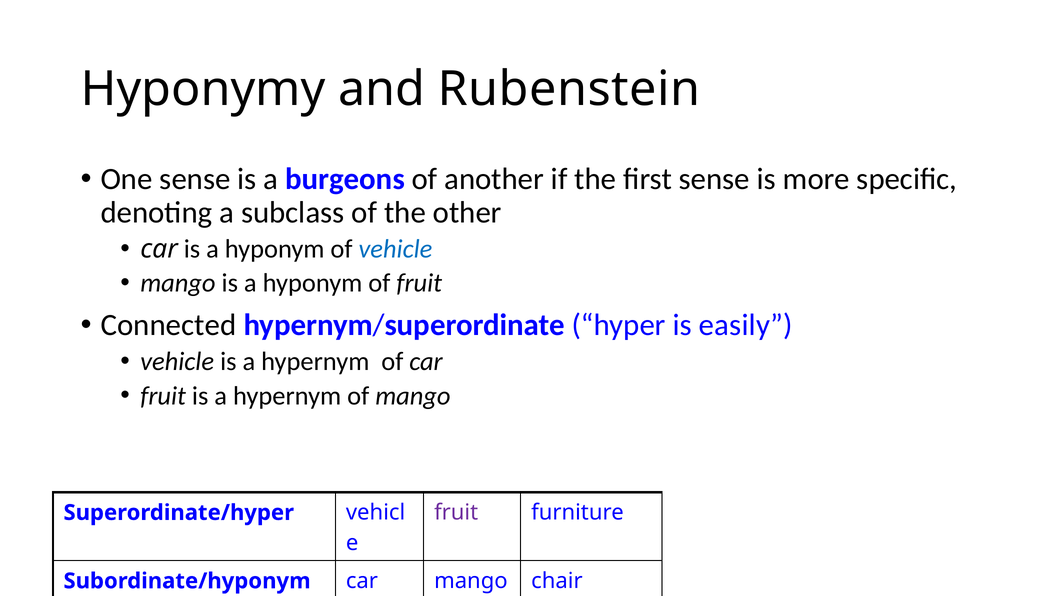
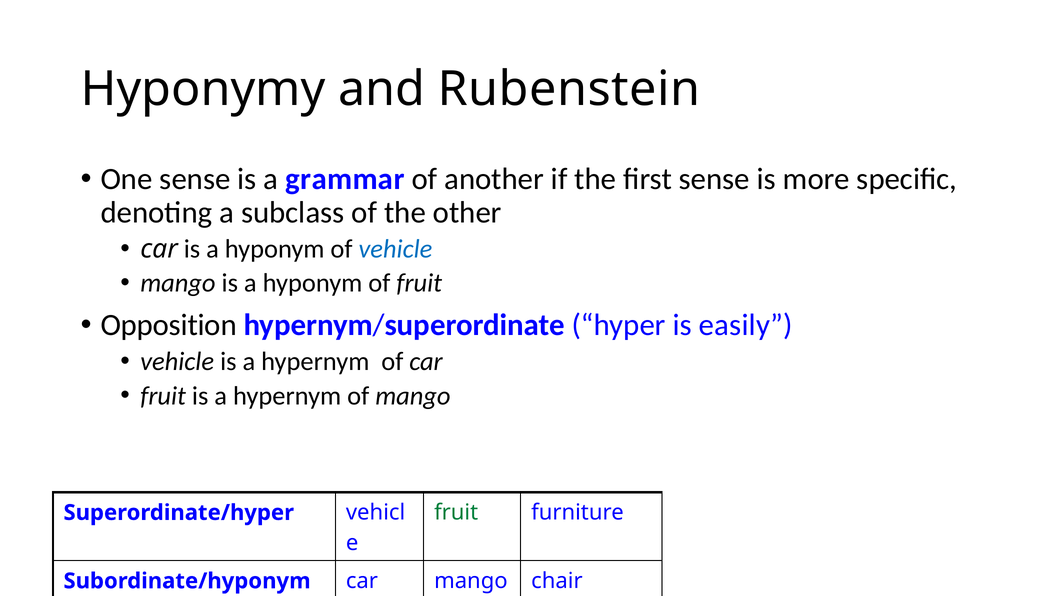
burgeons: burgeons -> grammar
Connected: Connected -> Opposition
fruit at (456, 512) colour: purple -> green
